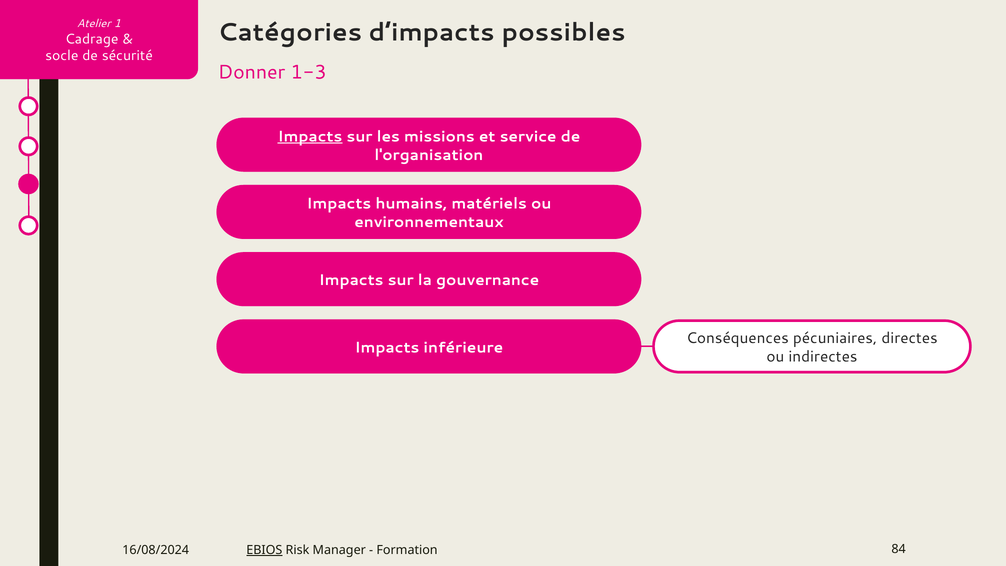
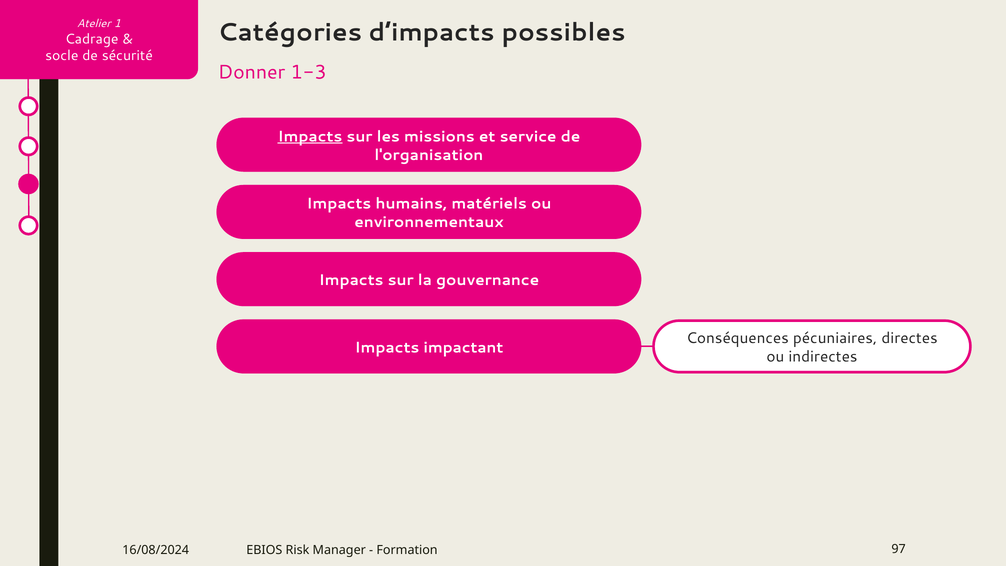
inférieure: inférieure -> impactant
EBIOS underline: present -> none
84: 84 -> 97
